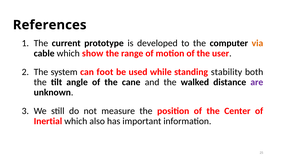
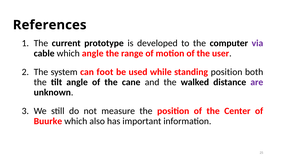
via colour: orange -> purple
which show: show -> angle
standing stability: stability -> position
Inertial: Inertial -> Buurke
